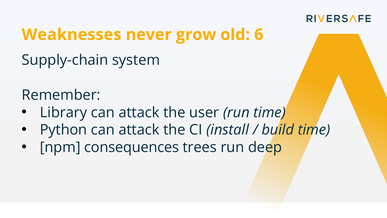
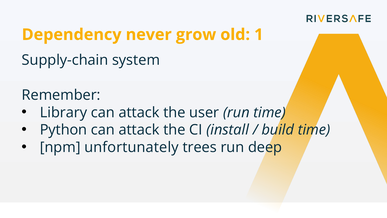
Weaknesses: Weaknesses -> Dependency
6: 6 -> 1
consequences: consequences -> unfortunately
